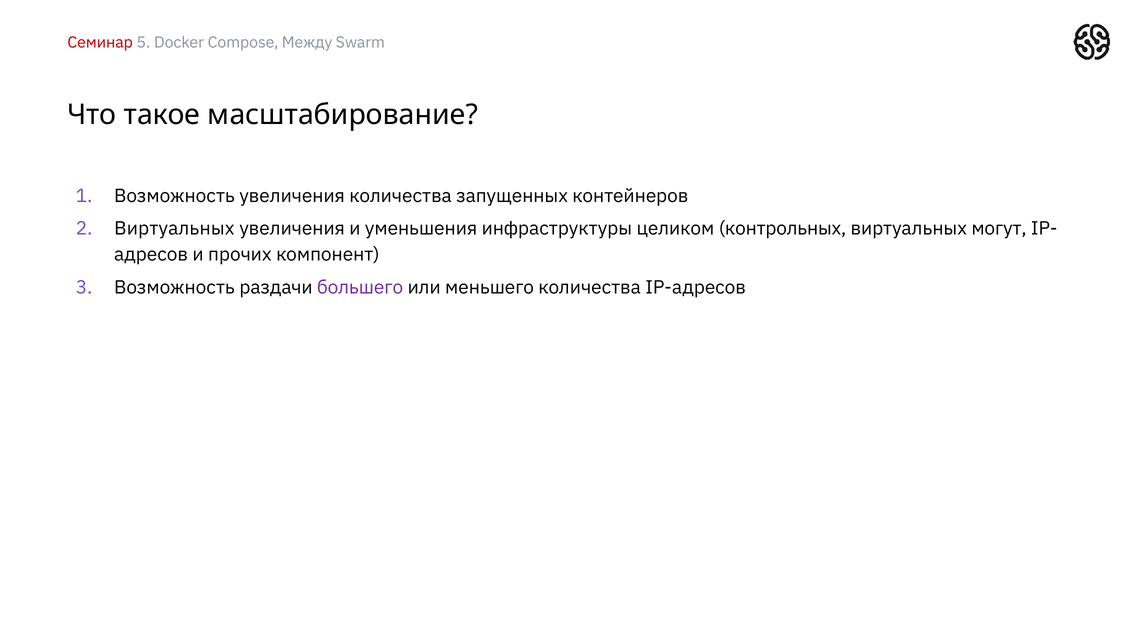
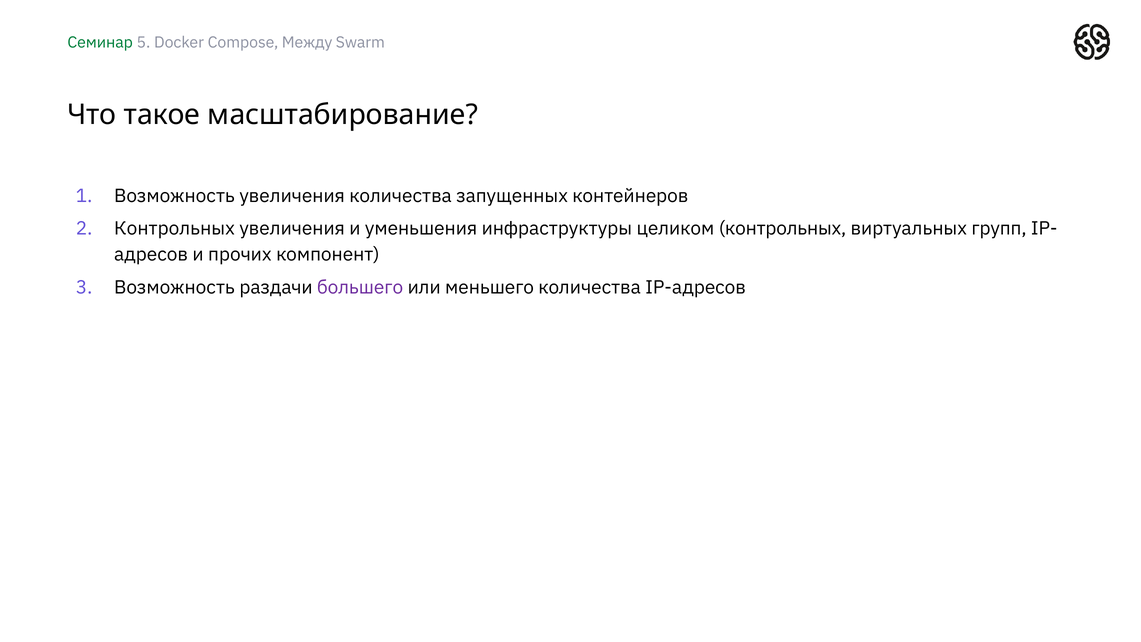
Семинар colour: red -> green
Виртуальных at (174, 228): Виртуальных -> Контрольных
могут: могут -> групп
